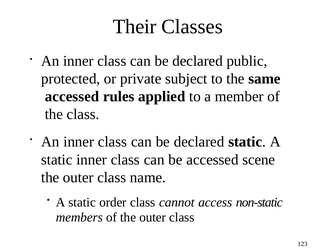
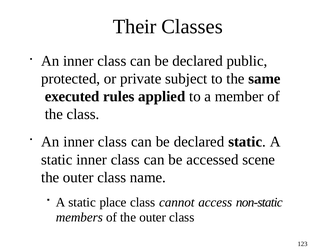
accessed at (72, 96): accessed -> executed
order: order -> place
